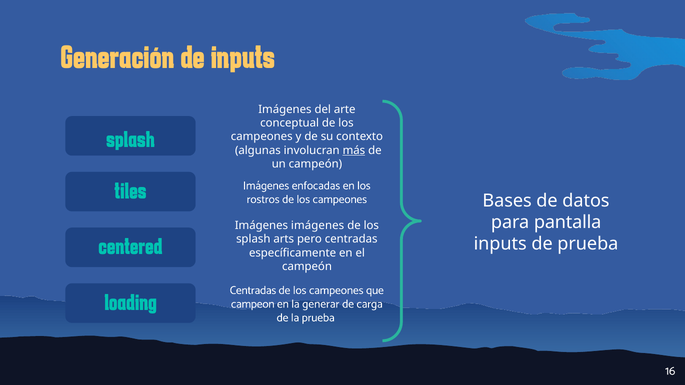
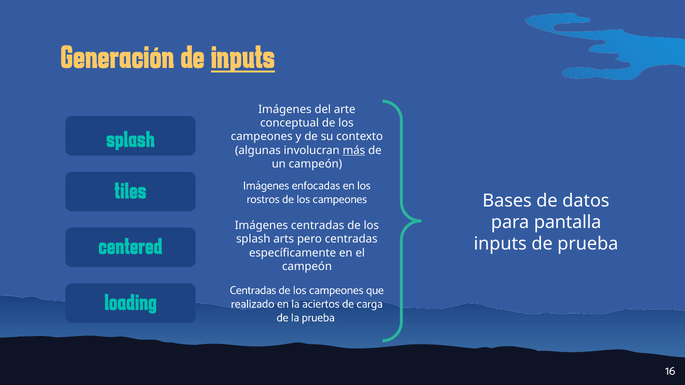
inputs at (243, 58) underline: none -> present
Imágenes imágenes: imágenes -> centradas
campeon: campeon -> realizado
generar: generar -> aciertos
